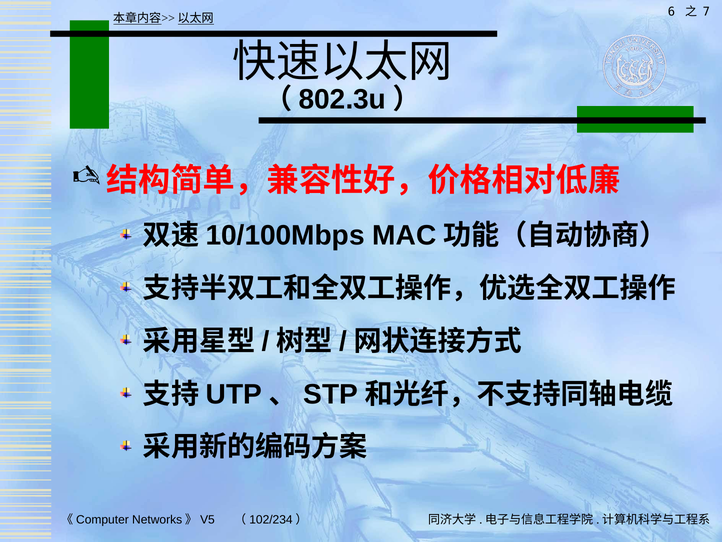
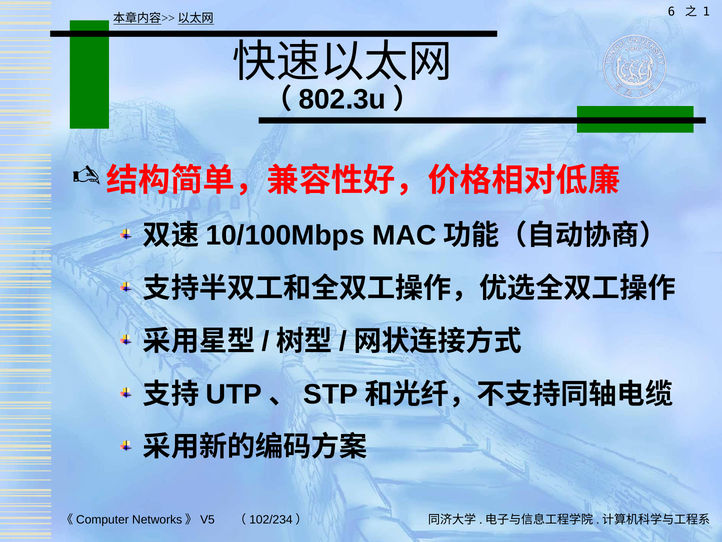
7: 7 -> 1
